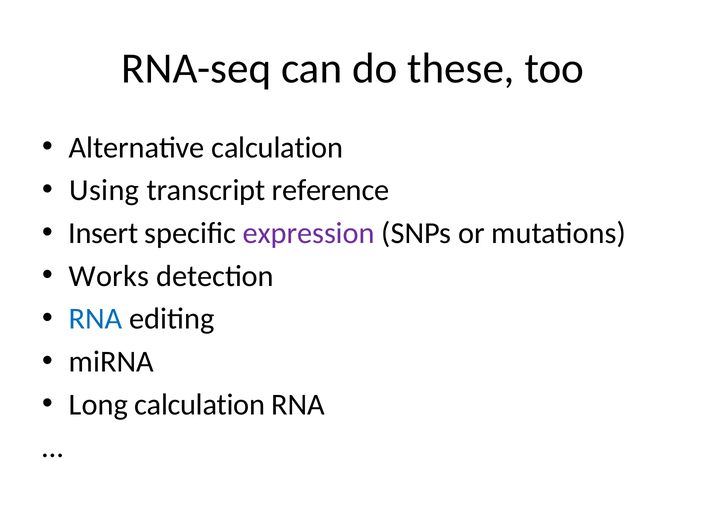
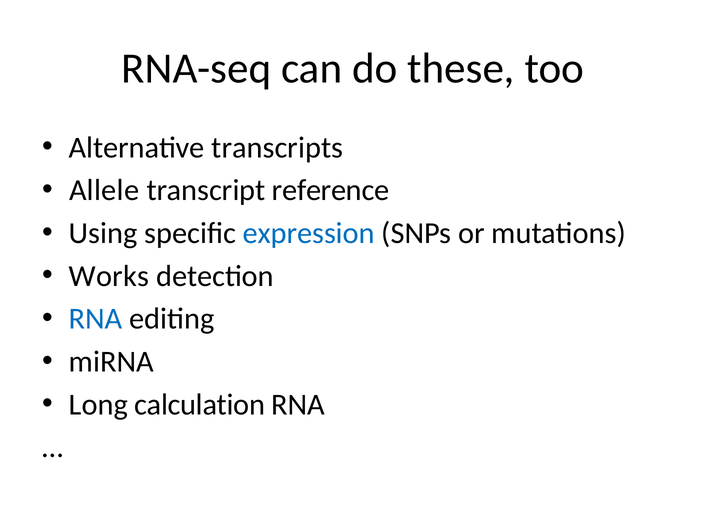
Alternative calculation: calculation -> transcripts
Using: Using -> Allele
Insert: Insert -> Using
expression colour: purple -> blue
